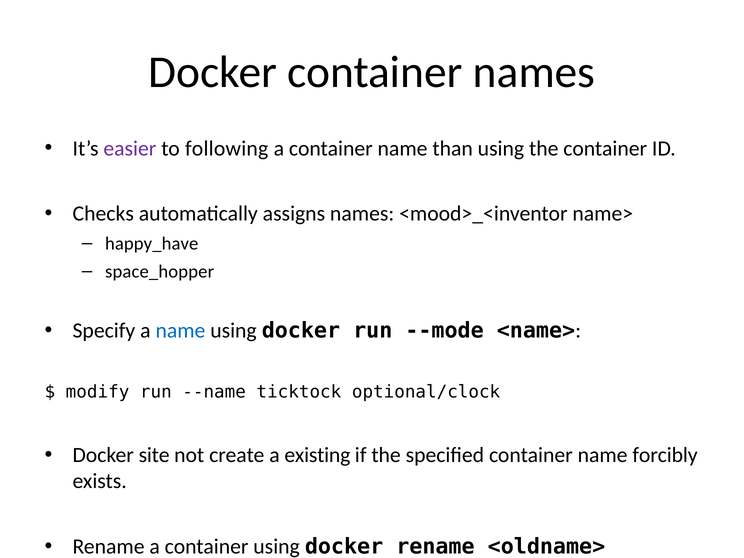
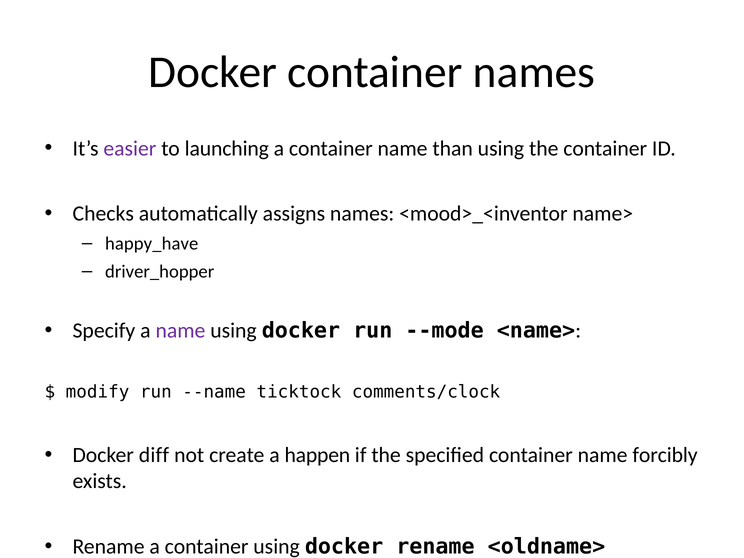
following: following -> launching
space_hopper: space_hopper -> driver_hopper
name at (180, 331) colour: blue -> purple
optional/clock: optional/clock -> comments/clock
site: site -> diff
existing: existing -> happen
